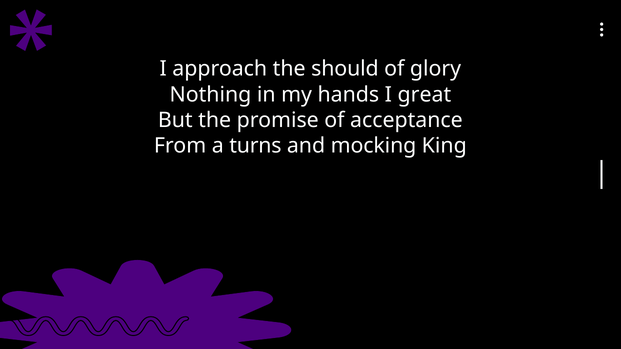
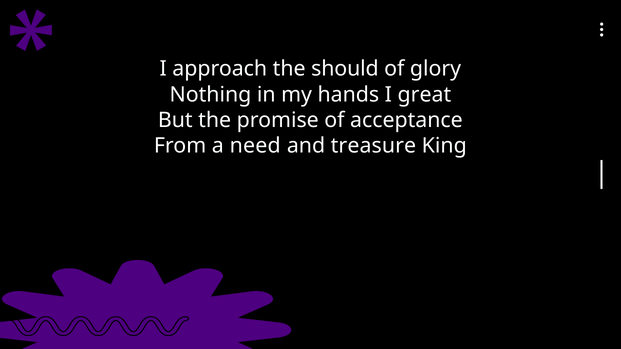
turns: turns -> need
mocking: mocking -> treasure
